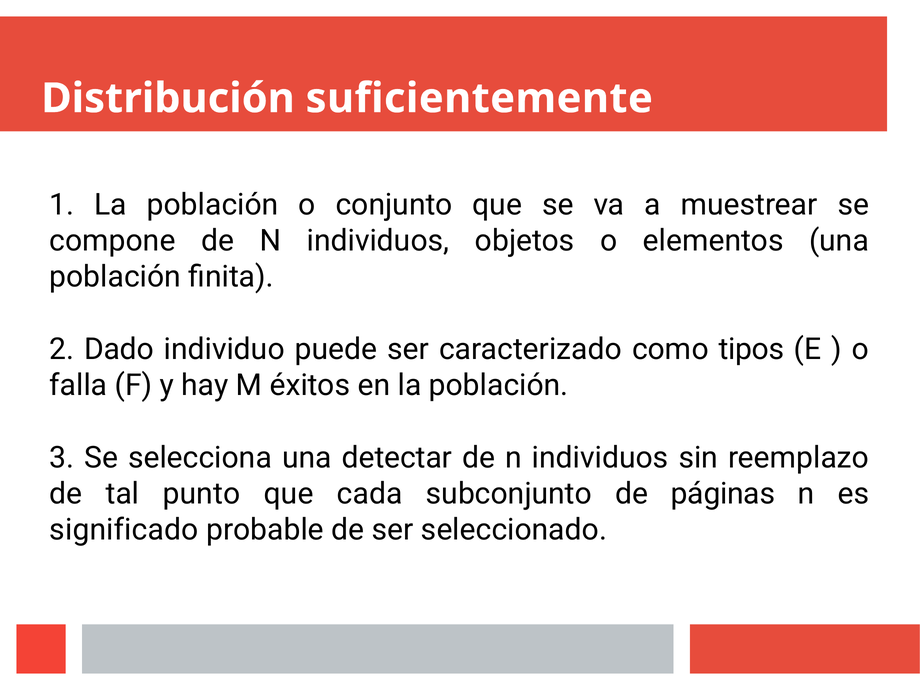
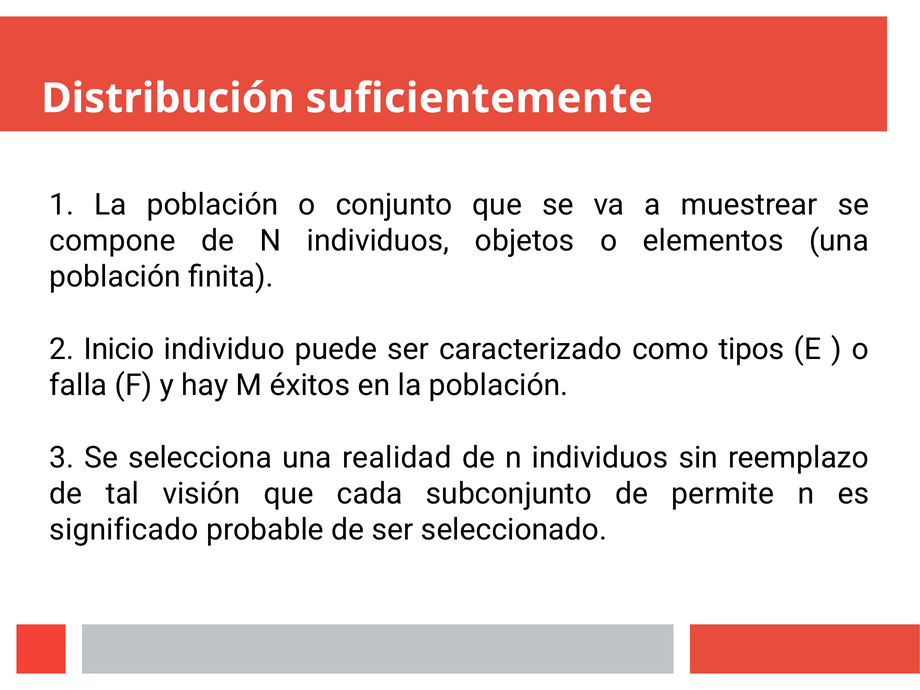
Dado: Dado -> Inicio
detectar: detectar -> realidad
punto: punto -> visión
páginas: páginas -> permite
